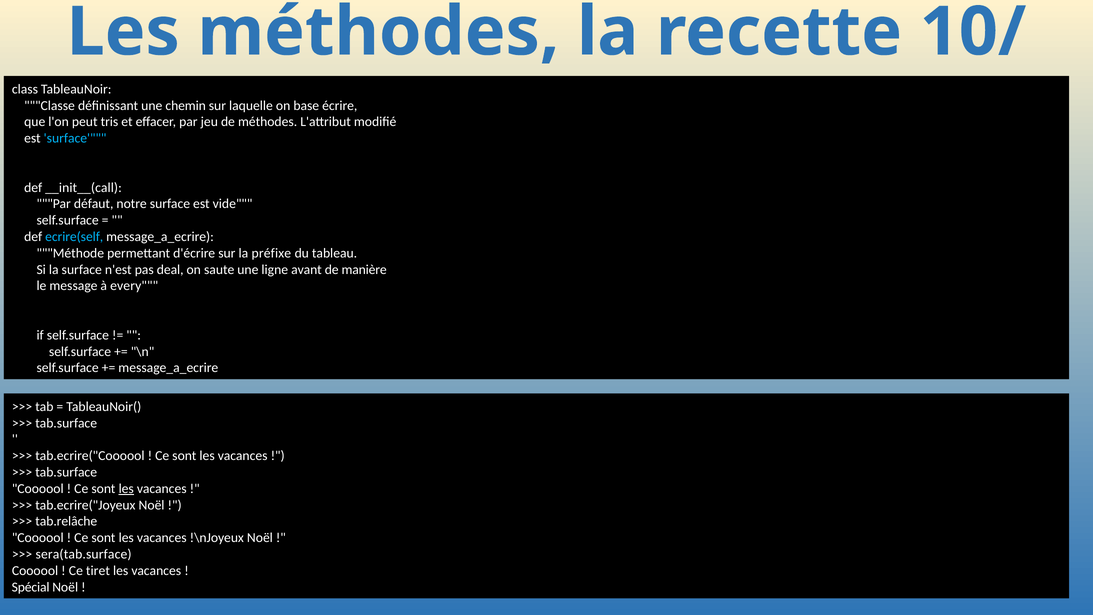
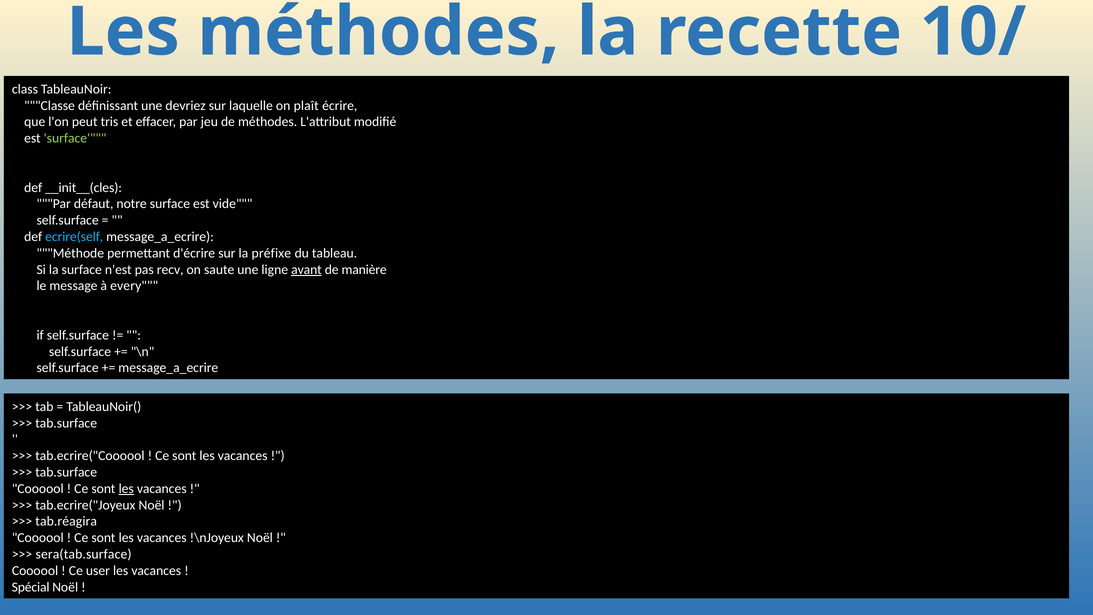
chemin: chemin -> devriez
base: base -> plaît
surface at (75, 138) colour: light blue -> light green
__init__(call: __init__(call -> __init__(cles
deal: deal -> recv
avant underline: none -> present
tab.relâche: tab.relâche -> tab.réagira
tiret: tiret -> user
